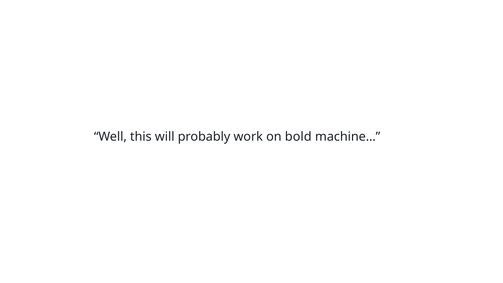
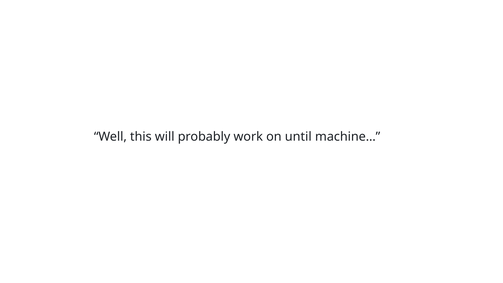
bold: bold -> until
